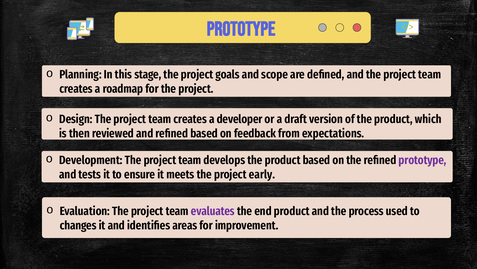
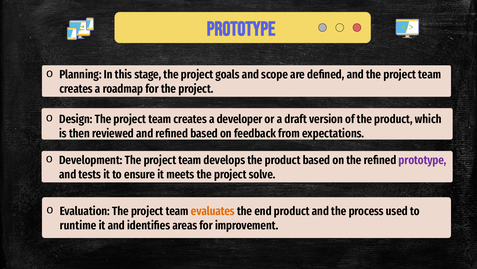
early: early -> solve
evaluates colour: purple -> orange
changes: changes -> runtime
